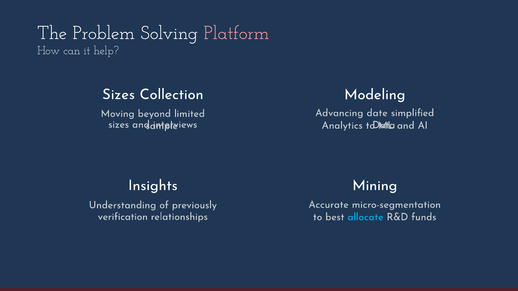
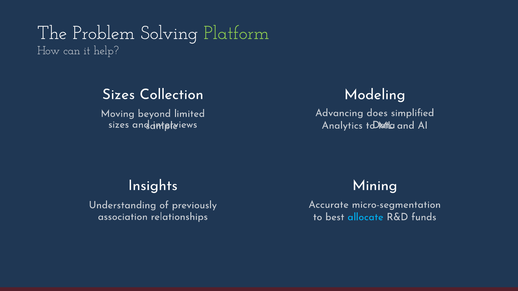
Platform colour: pink -> light green
date: date -> does
verification: verification -> association
